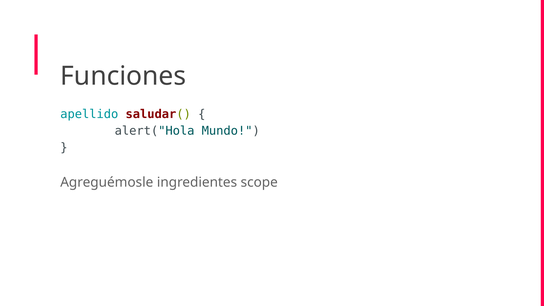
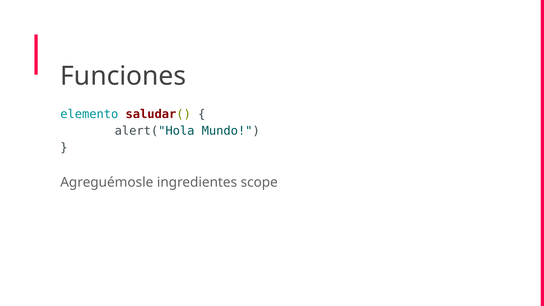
apellido: apellido -> elemento
